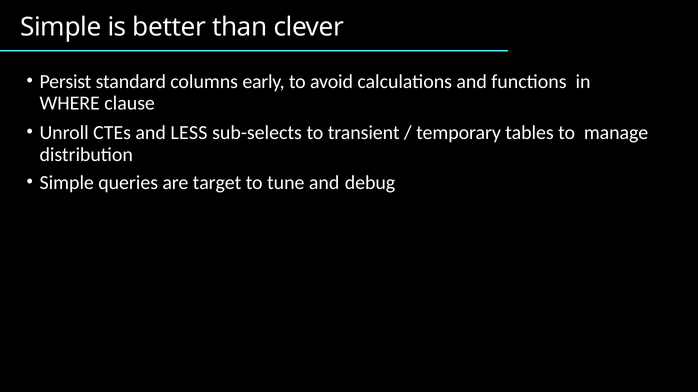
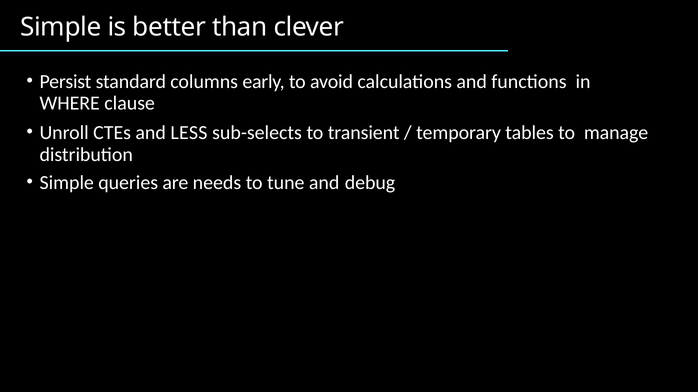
target: target -> needs
